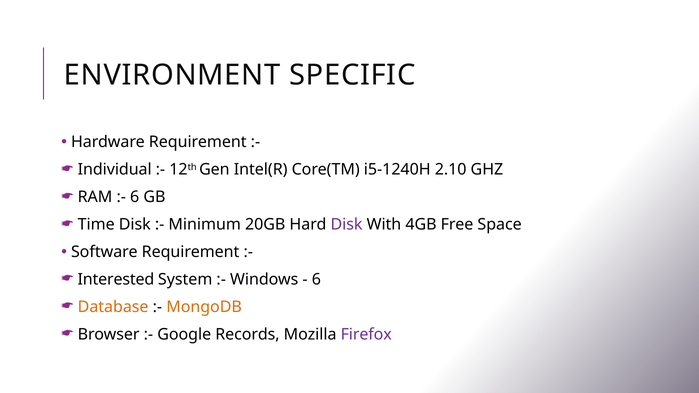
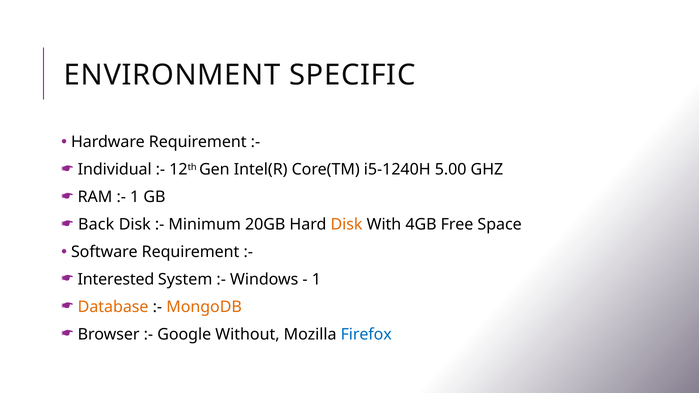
2.10: 2.10 -> 5.00
6 at (135, 197): 6 -> 1
Time: Time -> Back
Disk at (347, 225) colour: purple -> orange
6 at (316, 280): 6 -> 1
Records: Records -> Without
Firefox colour: purple -> blue
